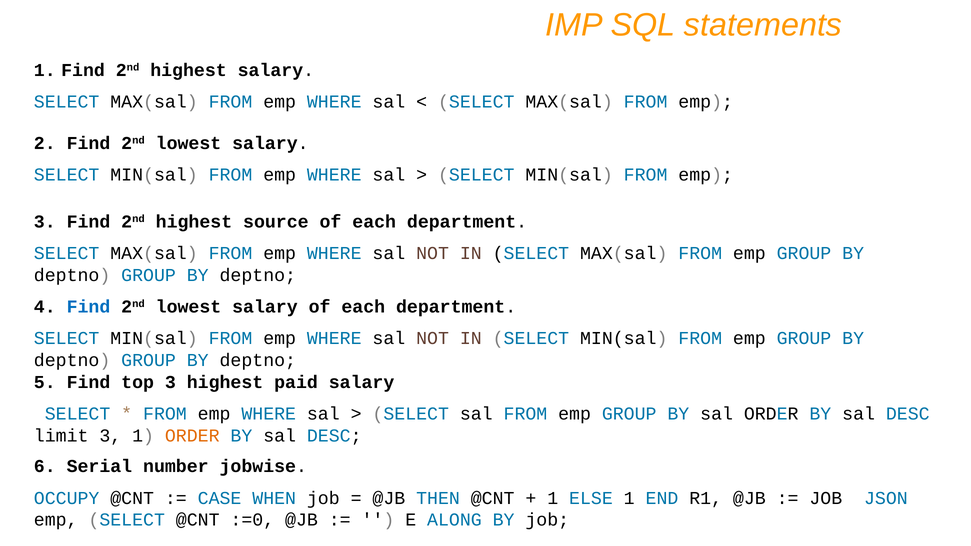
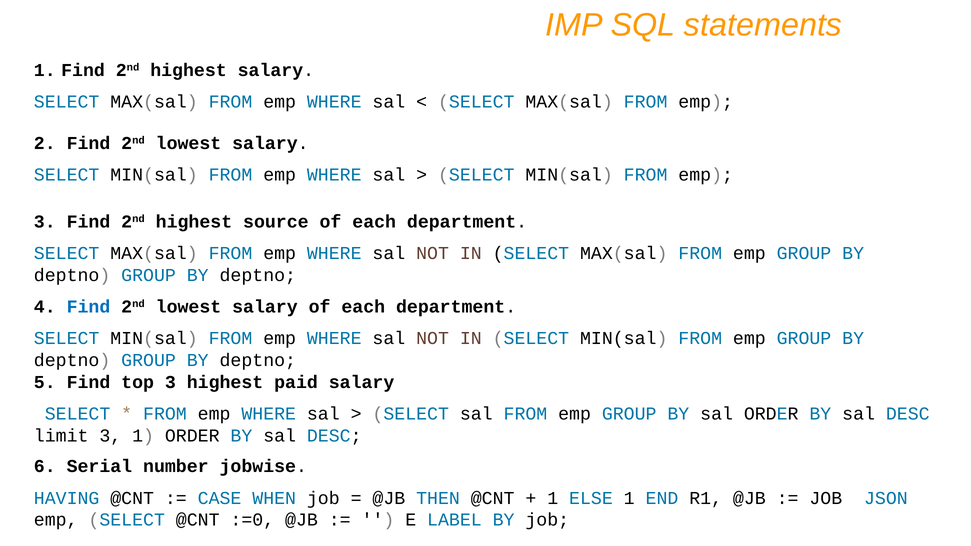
ORDER at (192, 436) colour: orange -> black
OCCUPY: OCCUPY -> HAVING
ALONG: ALONG -> LABEL
